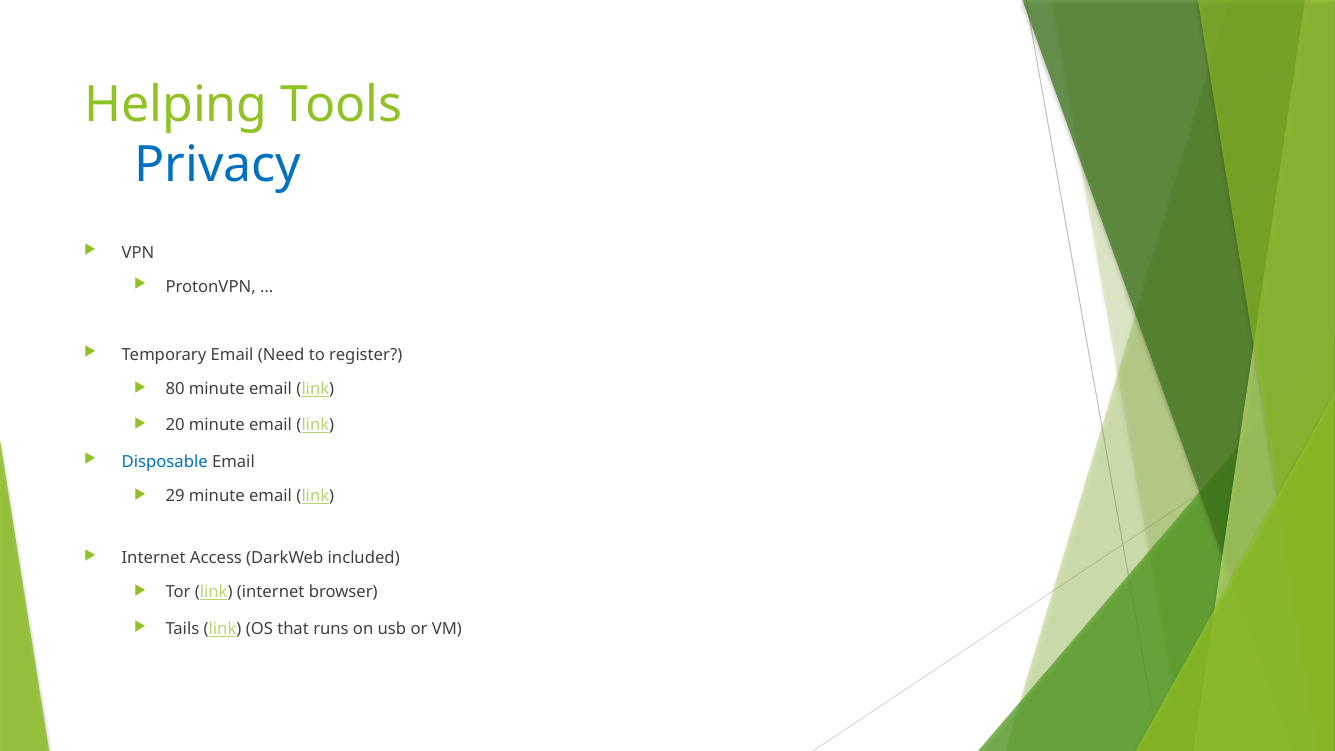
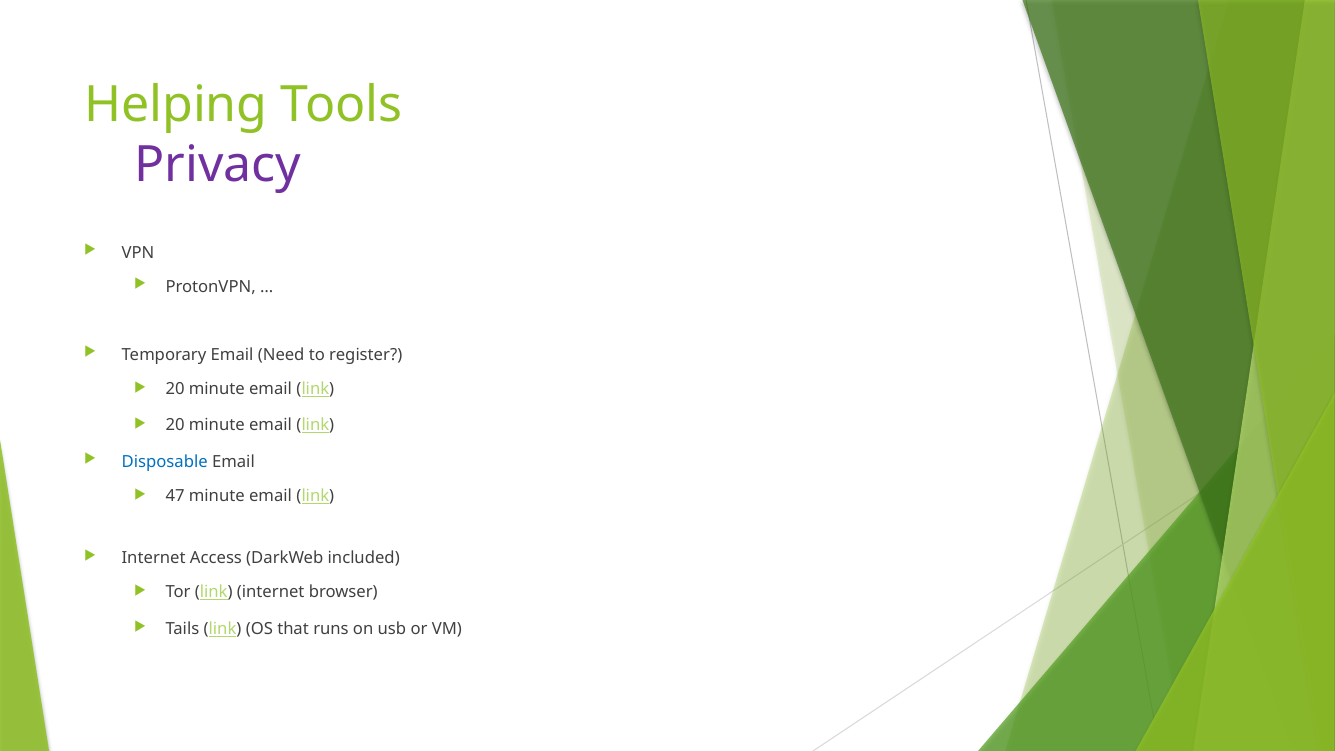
Privacy colour: blue -> purple
80 at (175, 389): 80 -> 20
29: 29 -> 47
